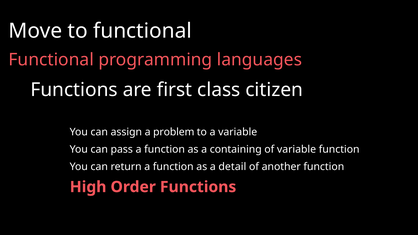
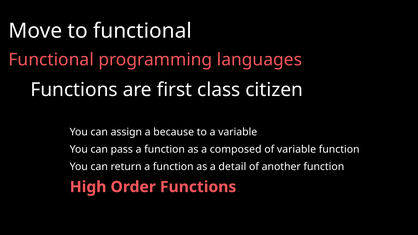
problem: problem -> because
containing: containing -> composed
